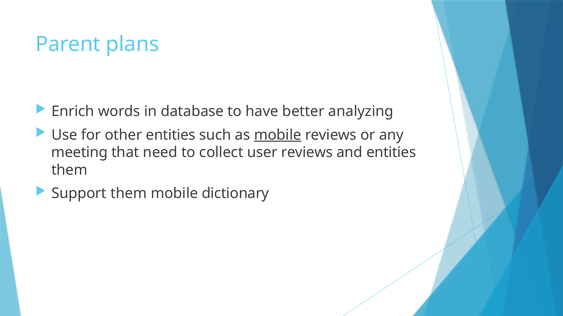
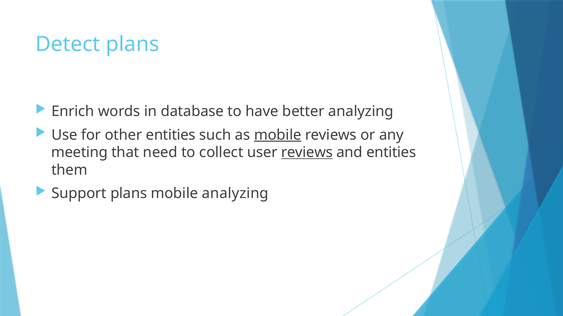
Parent: Parent -> Detect
reviews at (307, 153) underline: none -> present
Support them: them -> plans
mobile dictionary: dictionary -> analyzing
